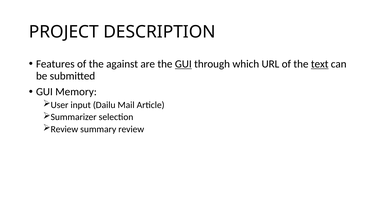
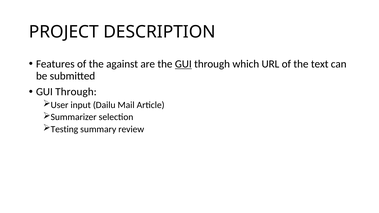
text underline: present -> none
Memory at (76, 92): Memory -> Through
Review at (64, 129): Review -> Testing
